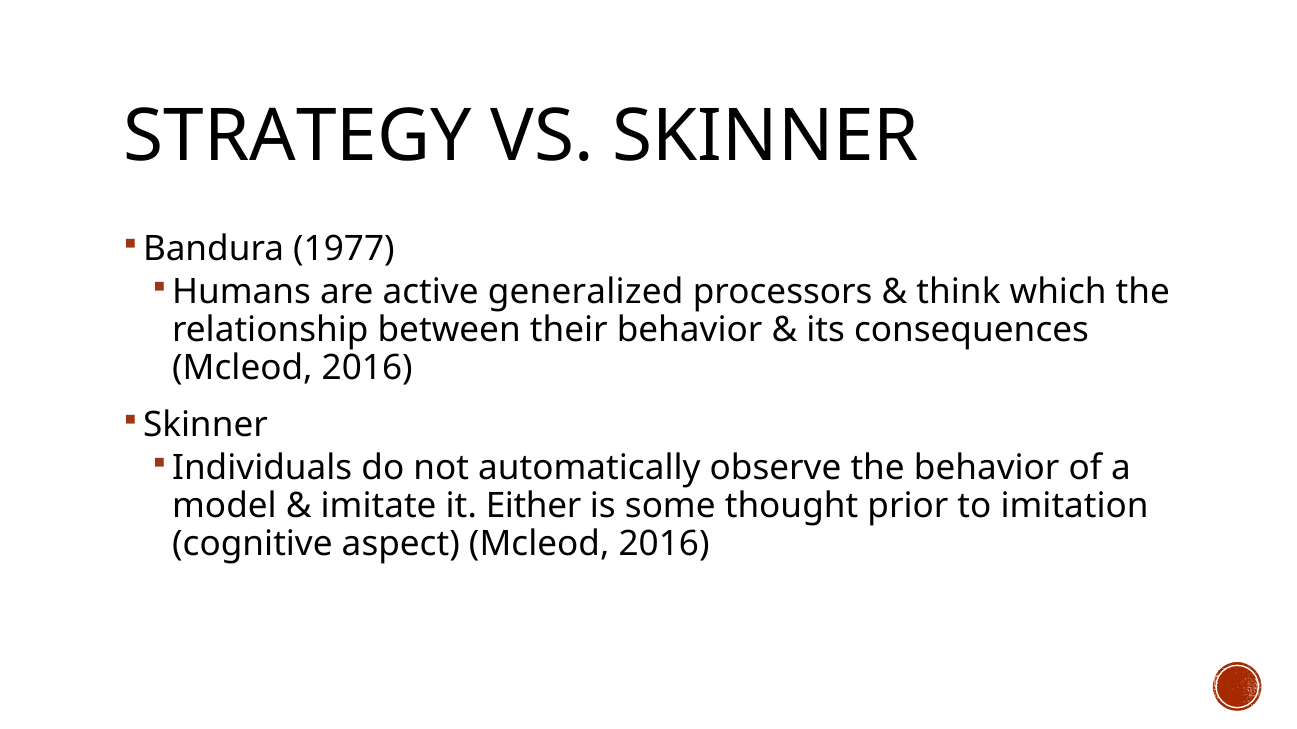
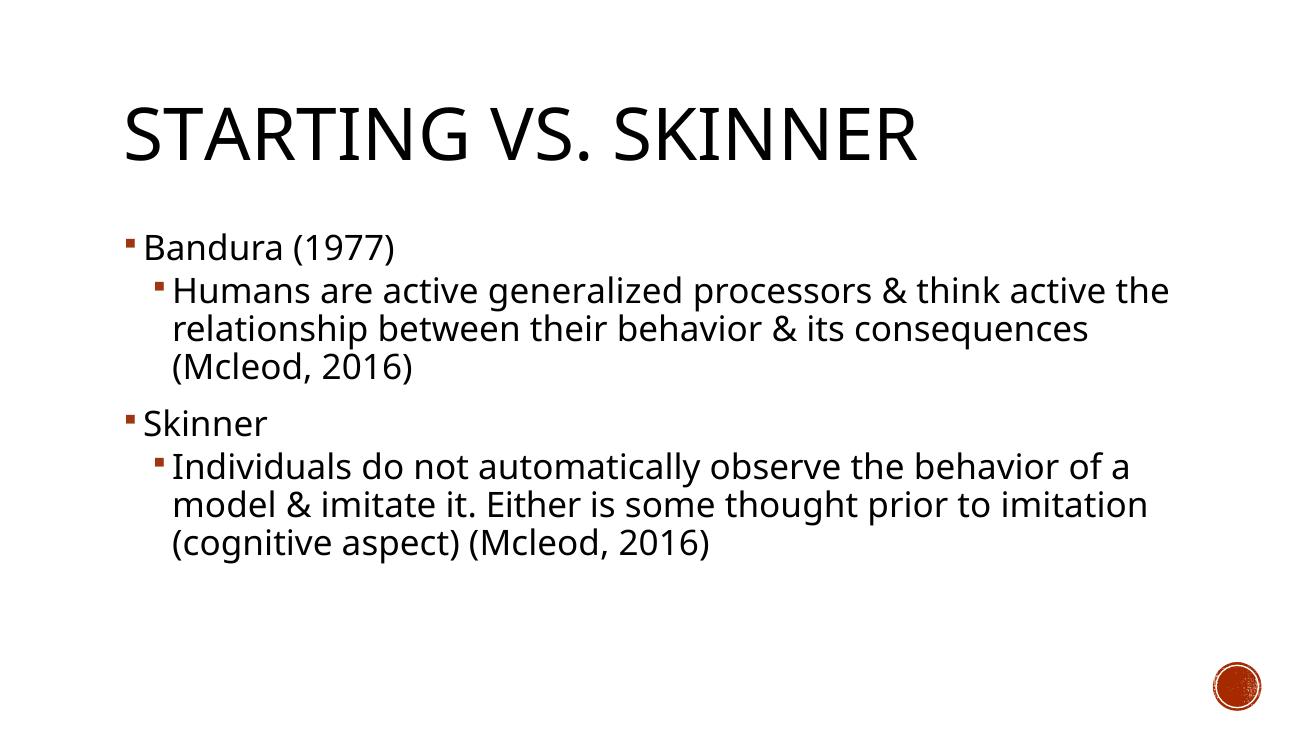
STRATEGY: STRATEGY -> STARTING
think which: which -> active
